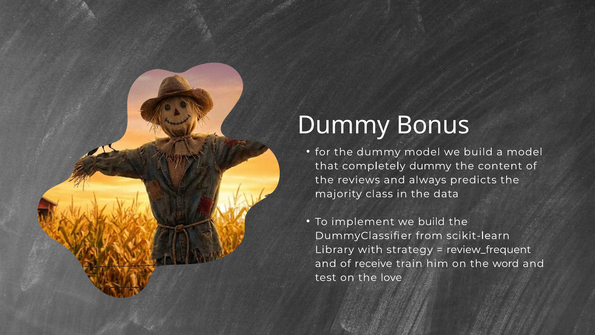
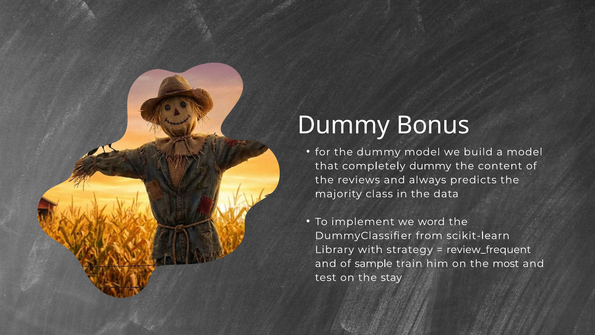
implement we build: build -> word
receive: receive -> sample
word: word -> most
love: love -> stay
